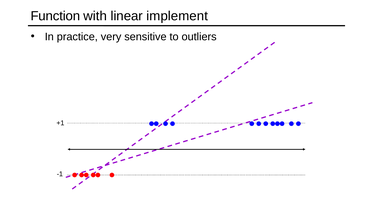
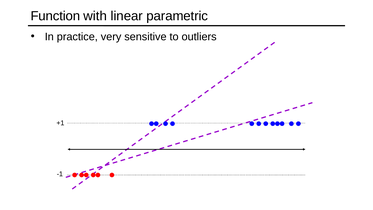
implement: implement -> parametric
